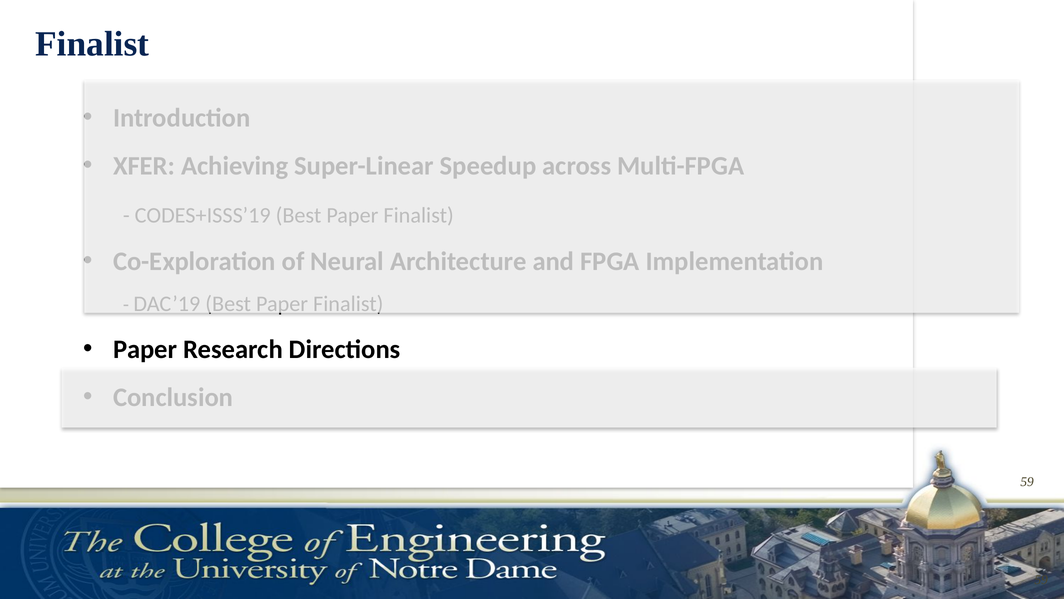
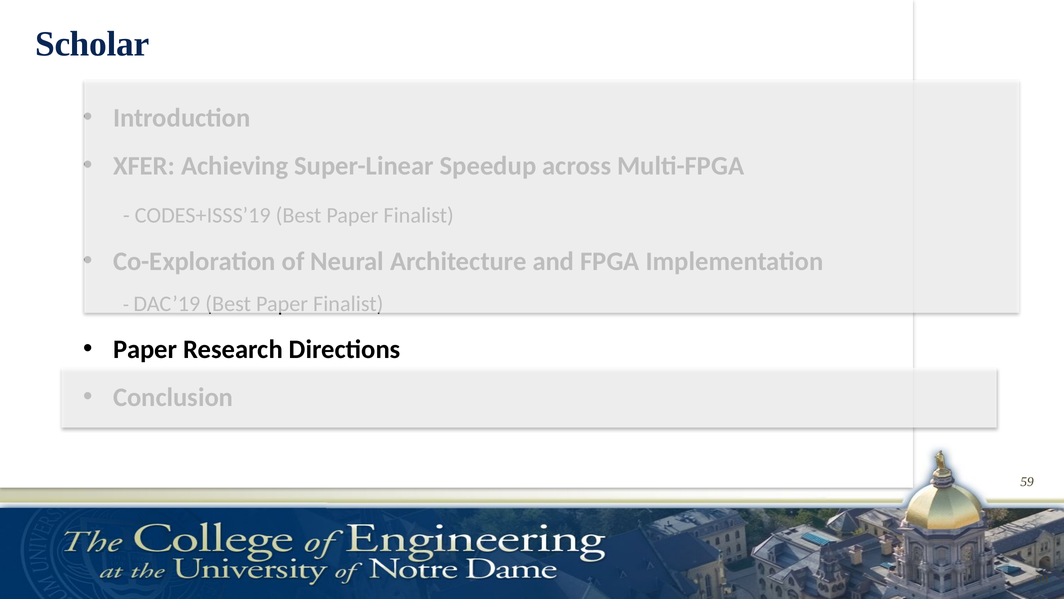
Finalist at (92, 44): Finalist -> Scholar
